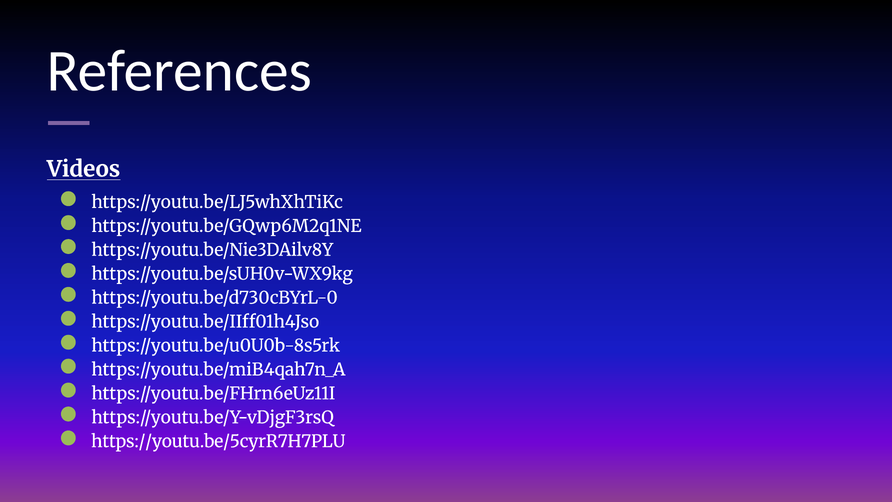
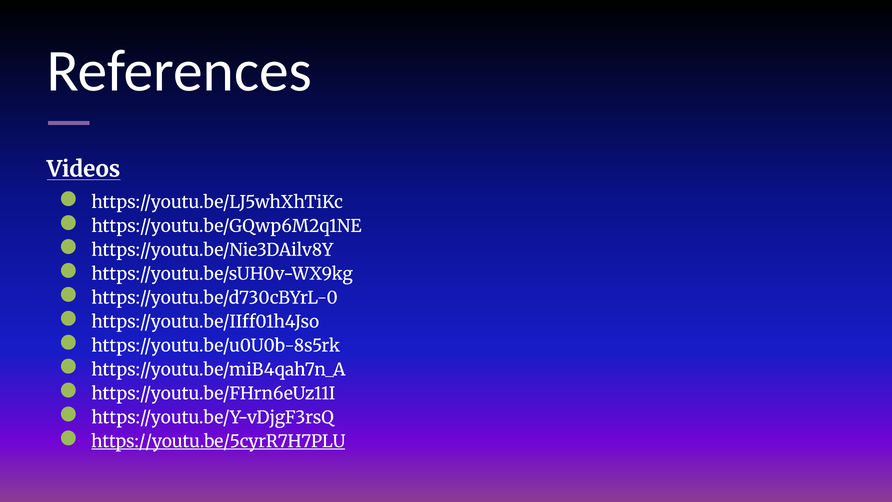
https://youtu.be/5cyrR7H7PLU underline: none -> present
